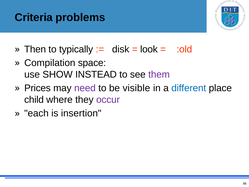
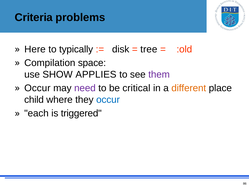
Then: Then -> Here
look: look -> tree
INSTEAD: INSTEAD -> APPLIES
Prices at (37, 88): Prices -> Occur
visible: visible -> critical
different colour: blue -> orange
occur at (108, 100) colour: purple -> blue
insertion: insertion -> triggered
